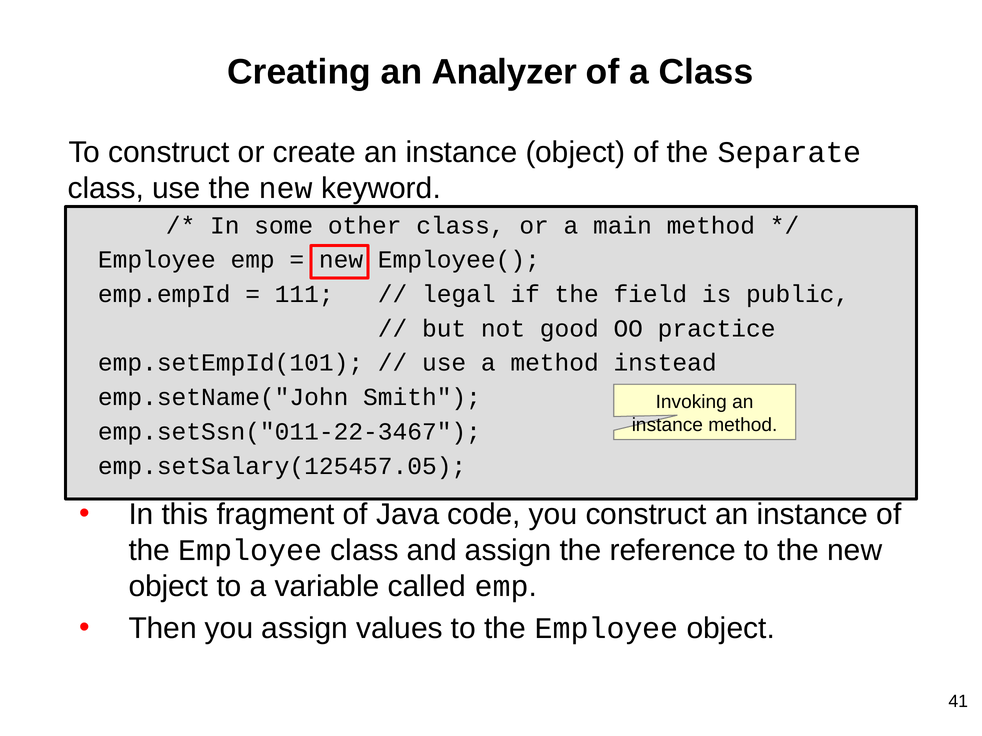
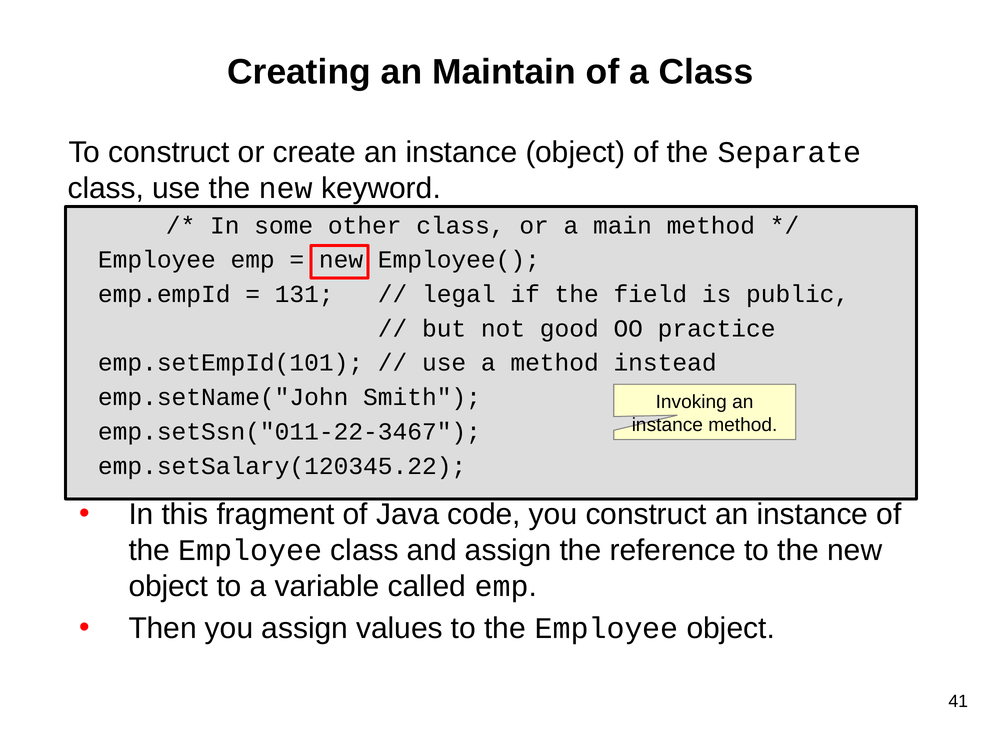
Analyzer: Analyzer -> Maintain
111: 111 -> 131
emp.setSalary(125457.05: emp.setSalary(125457.05 -> emp.setSalary(120345.22
